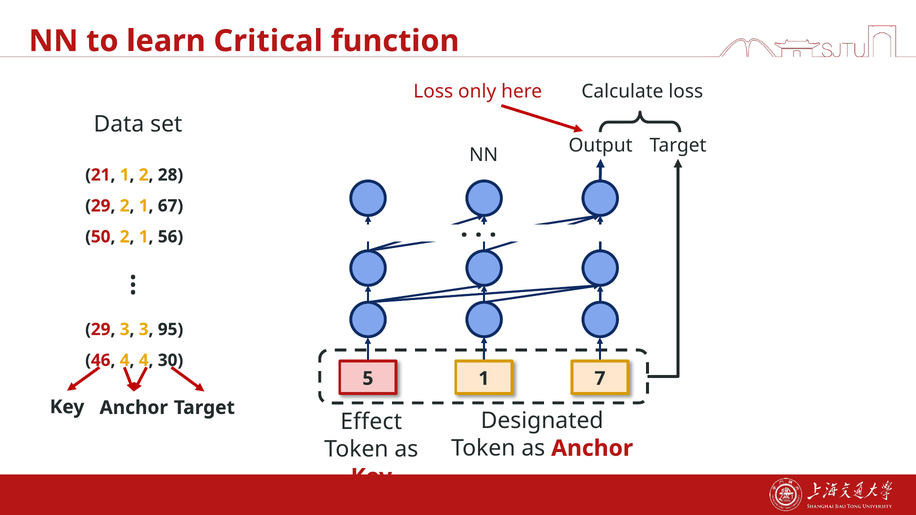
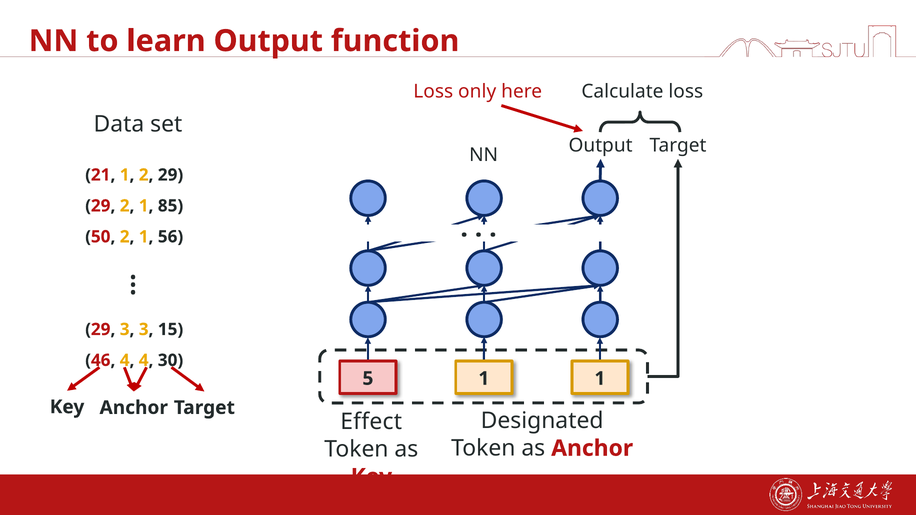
learn Critical: Critical -> Output
2 28: 28 -> 29
67: 67 -> 85
95: 95 -> 15
1 7: 7 -> 1
